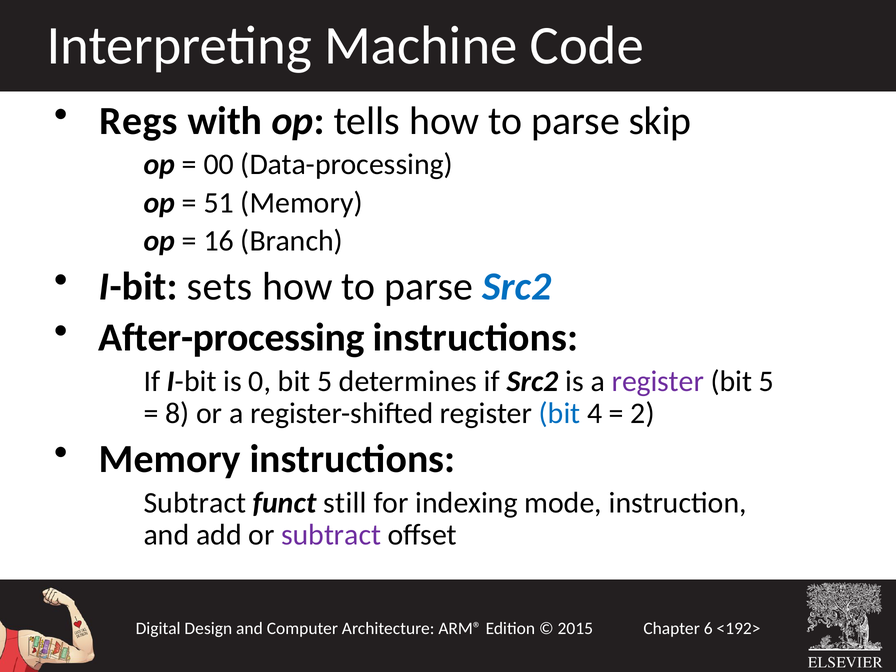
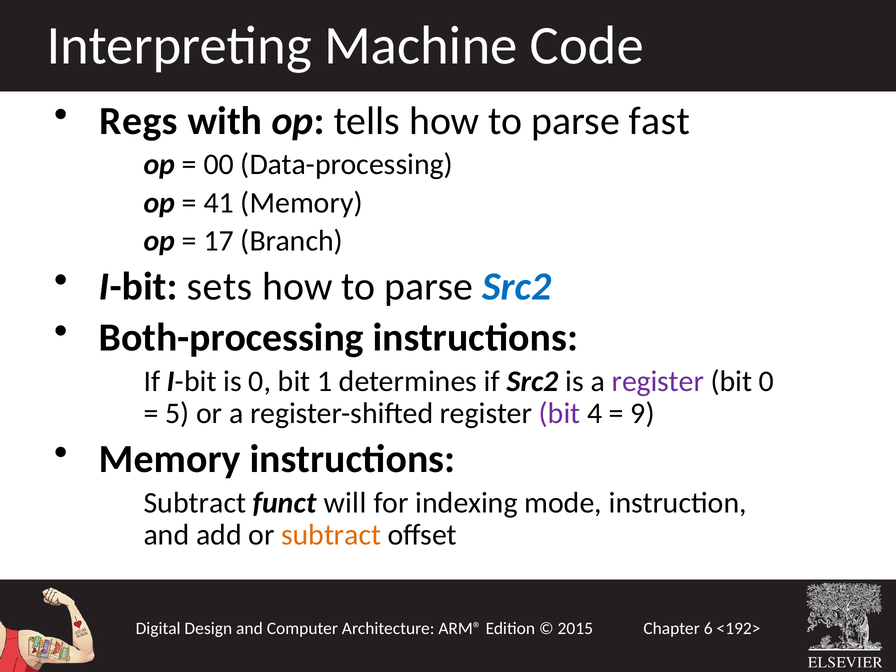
skip: skip -> fast
51: 51 -> 41
16: 16 -> 17
After-processing: After-processing -> Both-processing
0 bit 5: 5 -> 1
5 at (766, 381): 5 -> 0
8: 8 -> 5
bit at (560, 413) colour: blue -> purple
2: 2 -> 9
still: still -> will
subtract at (331, 535) colour: purple -> orange
